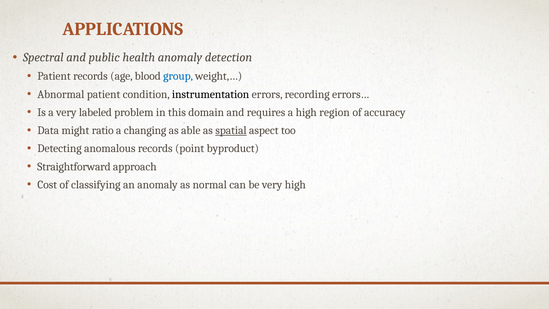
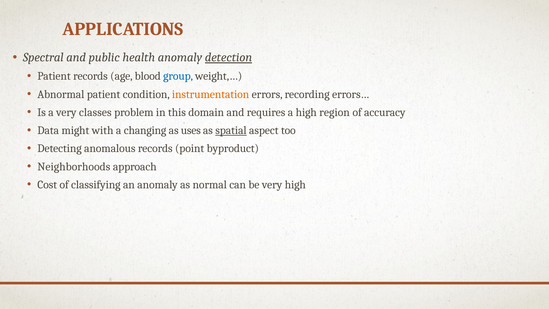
detection underline: none -> present
instrumentation colour: black -> orange
labeled: labeled -> classes
ratio: ratio -> with
able: able -> uses
Straightforward: Straightforward -> Neighborhoods
